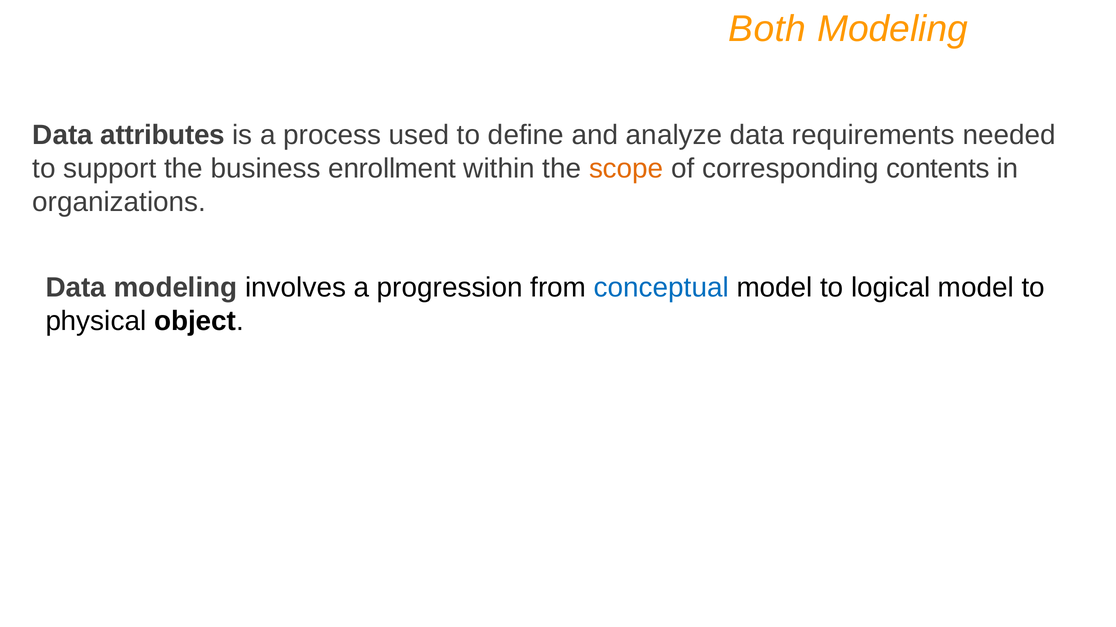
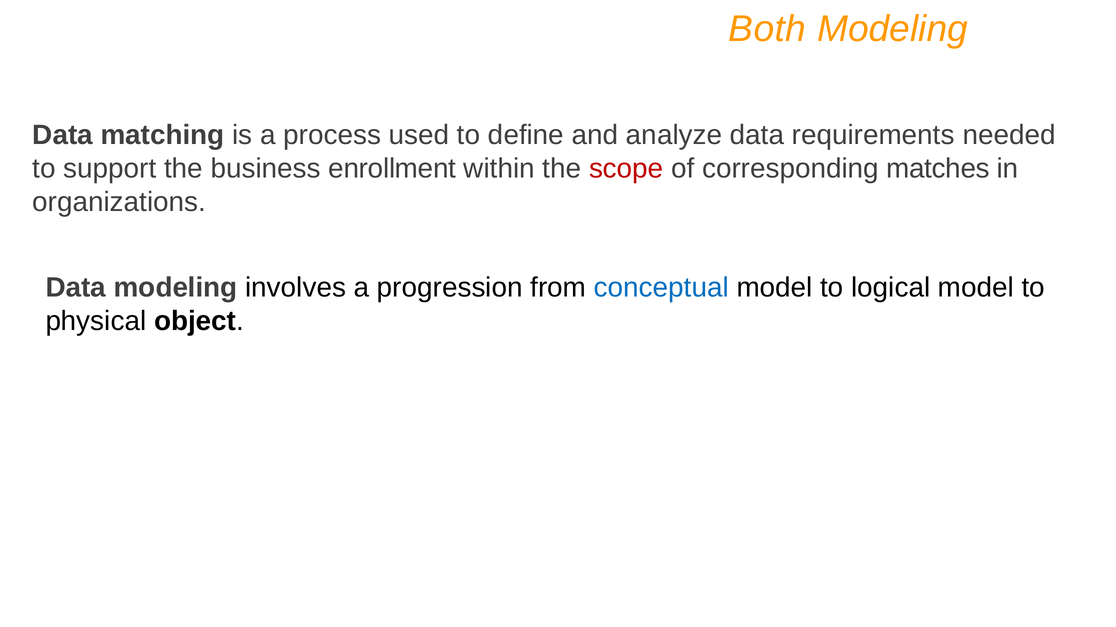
attributes: attributes -> matching
scope colour: orange -> red
contents: contents -> matches
